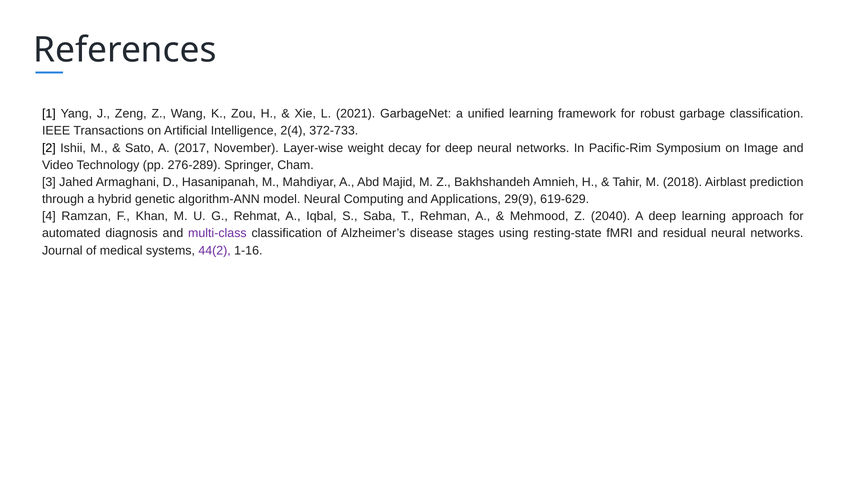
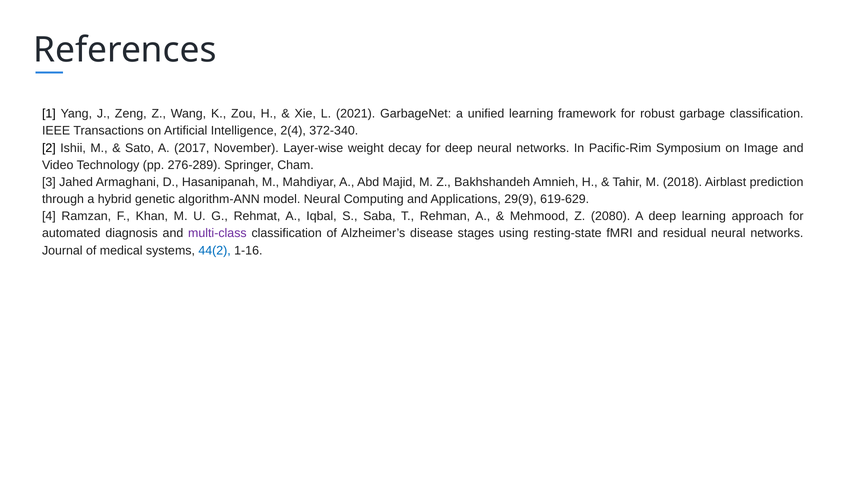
372-733: 372-733 -> 372-340
2040: 2040 -> 2080
44(2 colour: purple -> blue
